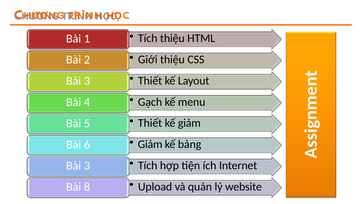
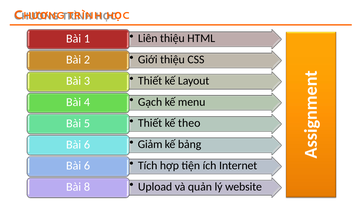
Tích at (148, 38): Tích -> Liên
kế giảm: giảm -> theo
3 at (87, 166): 3 -> 6
